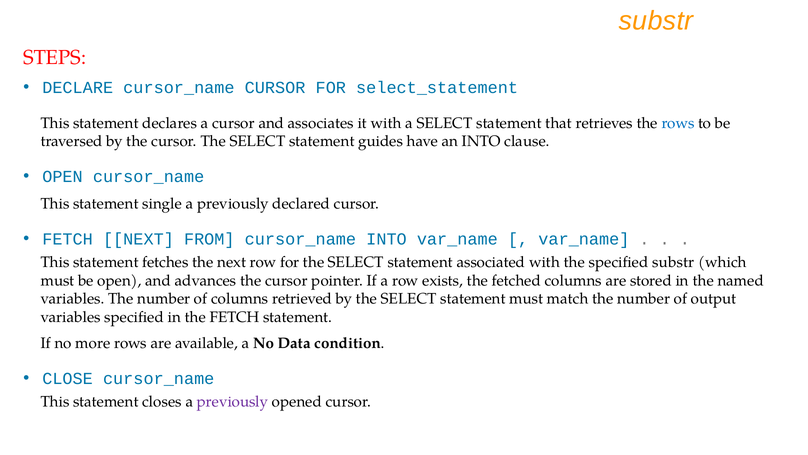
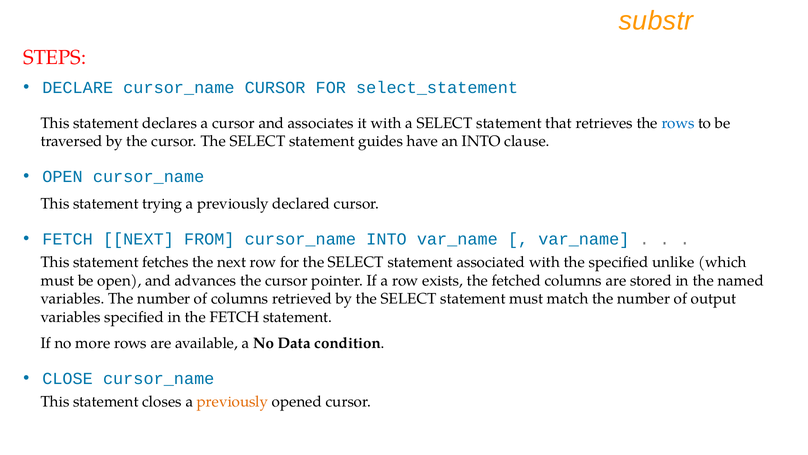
single: single -> trying
specified substr: substr -> unlike
previously at (233, 402) colour: purple -> orange
